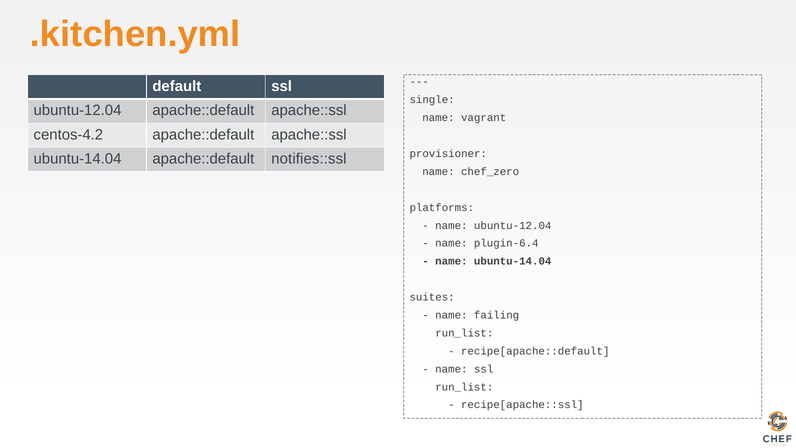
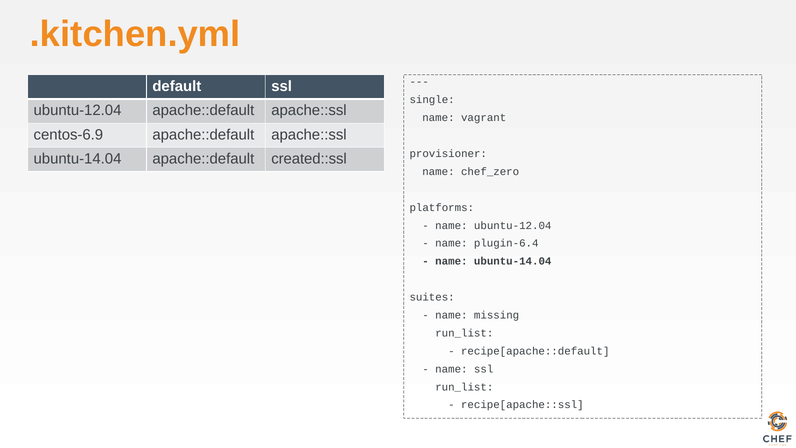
centos-4.2: centos-4.2 -> centos-6.9
notifies::ssl: notifies::ssl -> created::ssl
failing: failing -> missing
